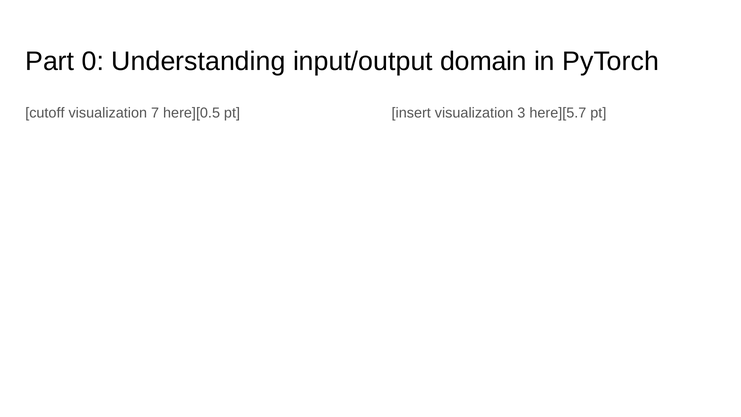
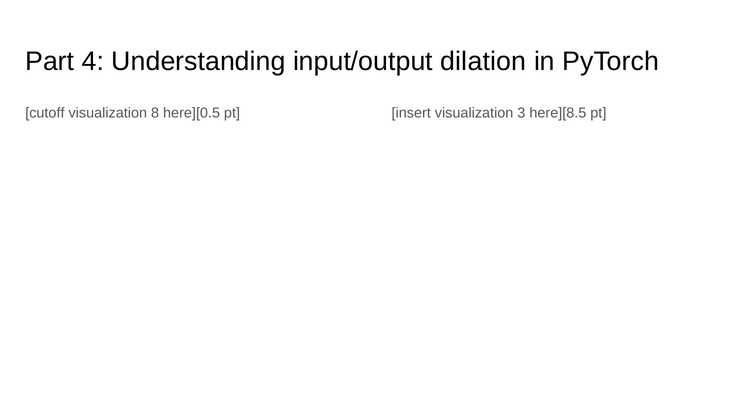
0: 0 -> 4
domain: domain -> dilation
7: 7 -> 8
here][5.7: here][5.7 -> here][8.5
